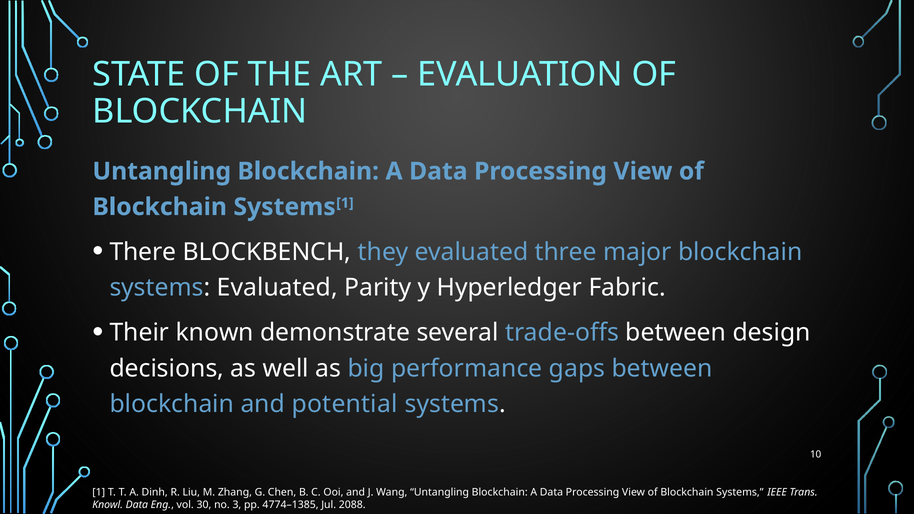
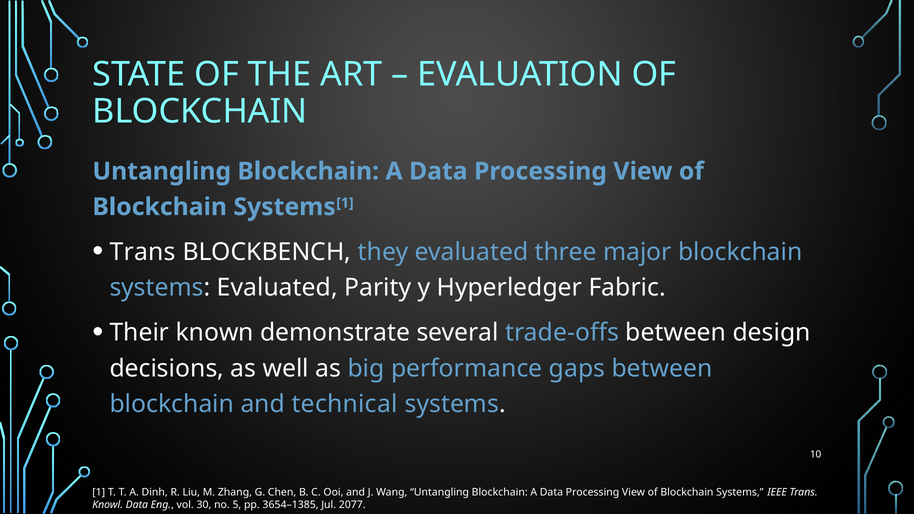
There at (143, 252): There -> Trans
potential: potential -> technical
3: 3 -> 5
4774–1385: 4774–1385 -> 3654–1385
2088: 2088 -> 2077
